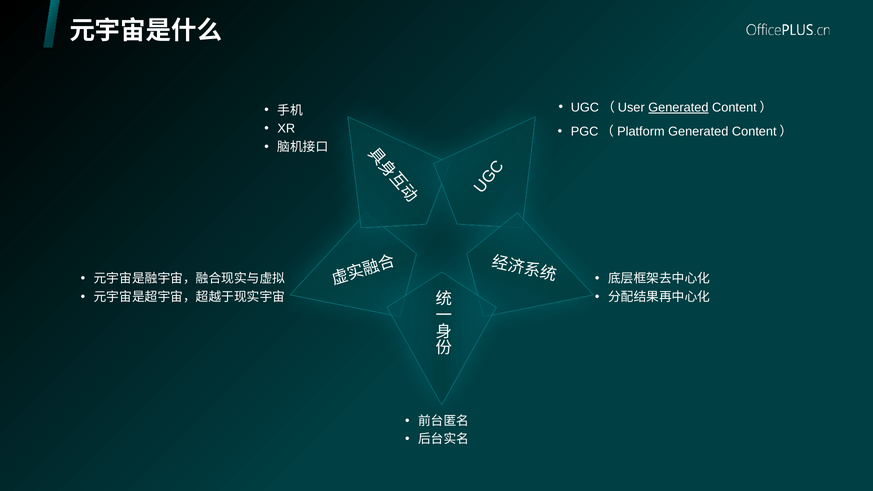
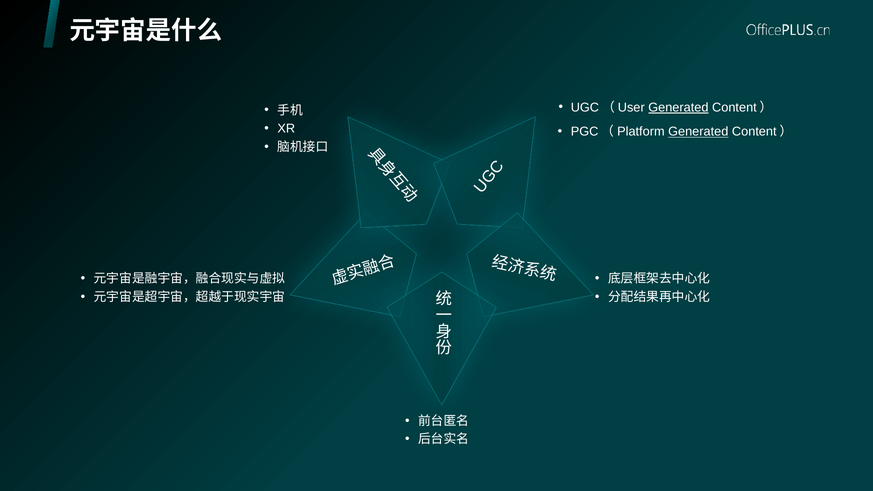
Generated at (698, 132) underline: none -> present
